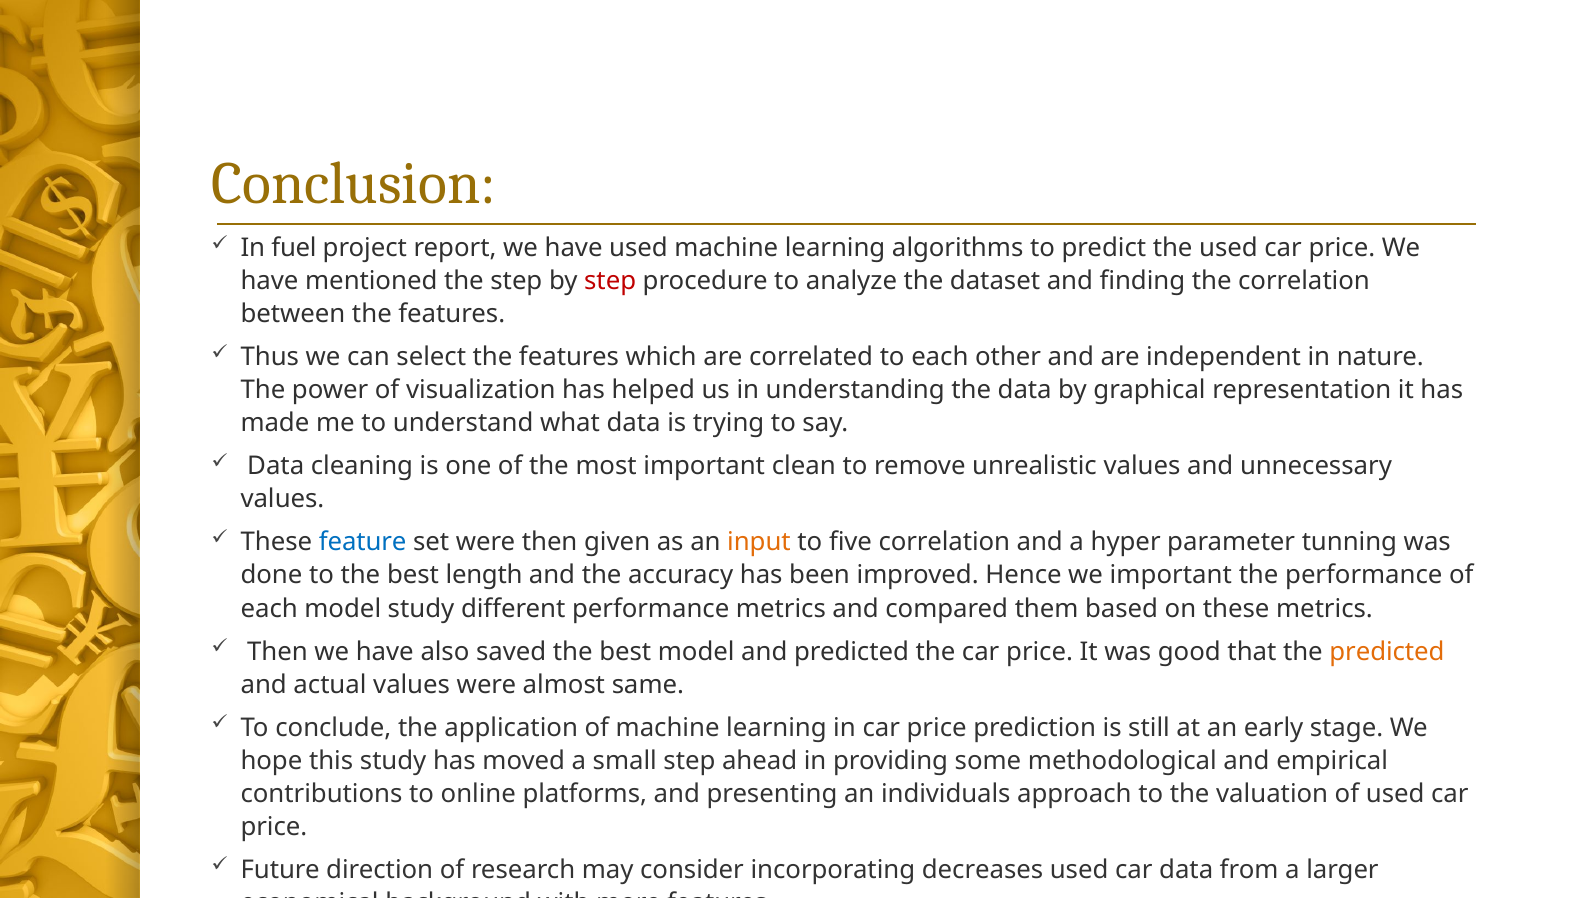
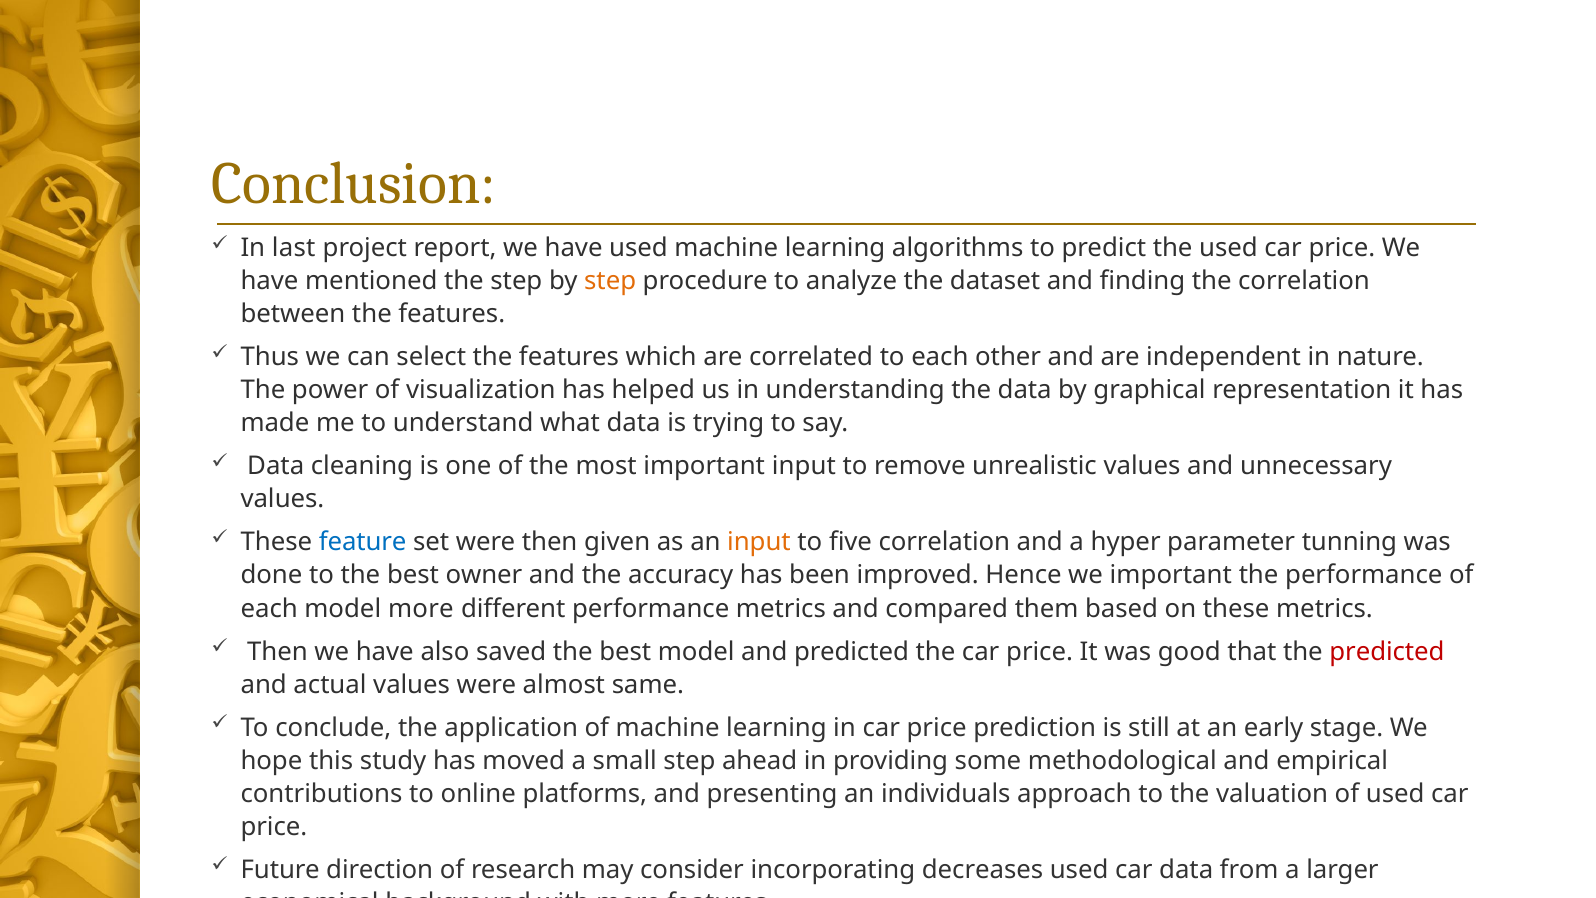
fuel: fuel -> last
step at (610, 281) colour: red -> orange
important clean: clean -> input
length: length -> owner
model study: study -> more
predicted at (1387, 652) colour: orange -> red
